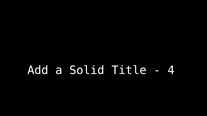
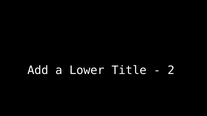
Solid: Solid -> Lower
4: 4 -> 2
